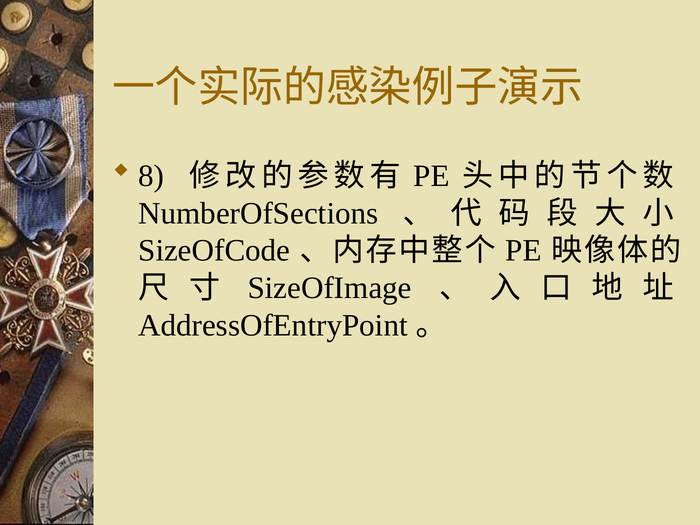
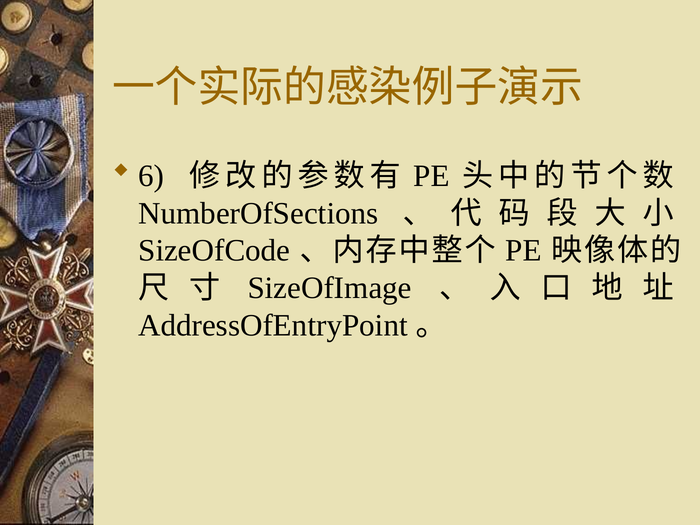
8: 8 -> 6
